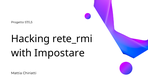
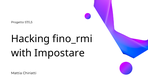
rete_rmi: rete_rmi -> fino_rmi
